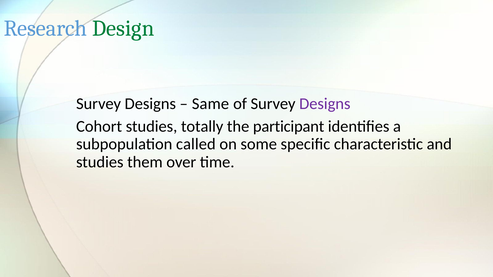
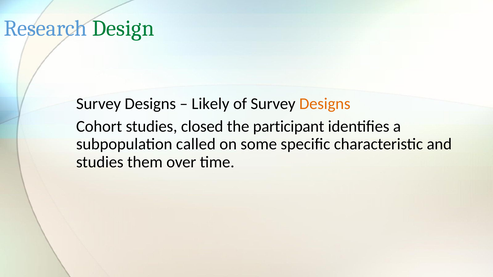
Same: Same -> Likely
Designs at (325, 104) colour: purple -> orange
totally: totally -> closed
